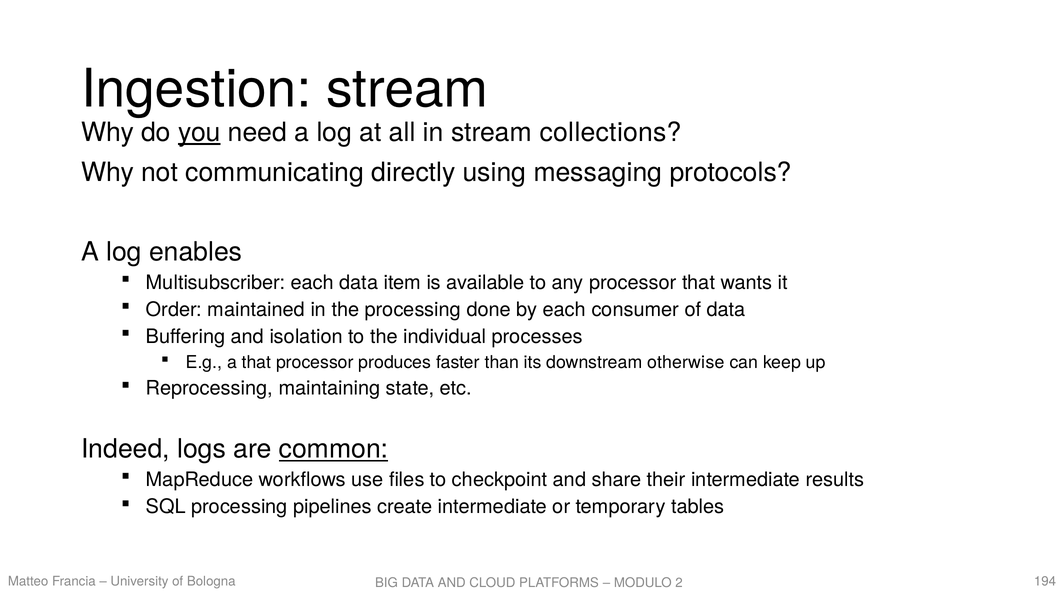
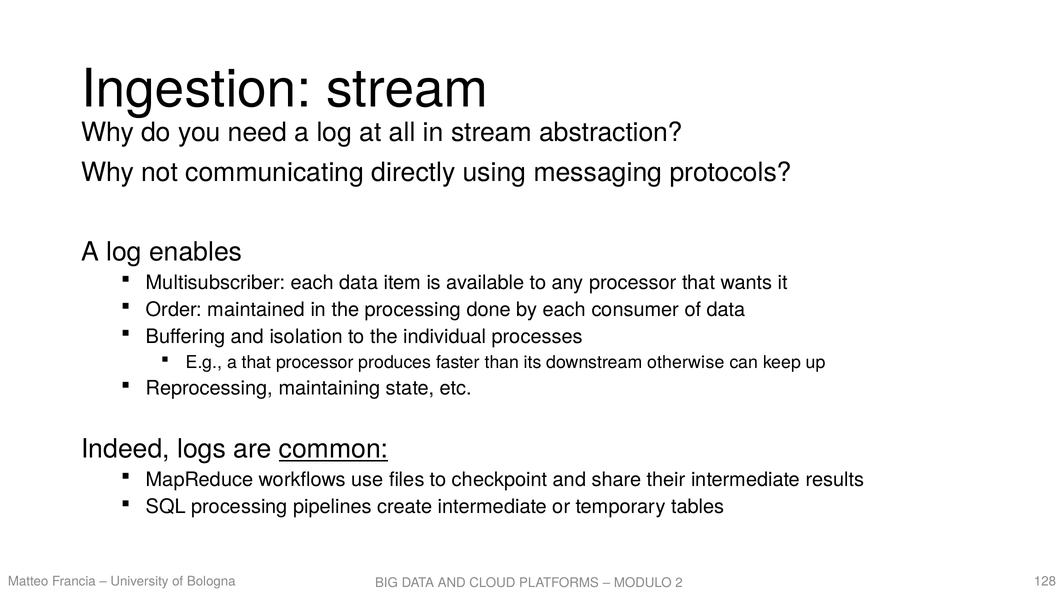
you underline: present -> none
collections: collections -> abstraction
194: 194 -> 128
